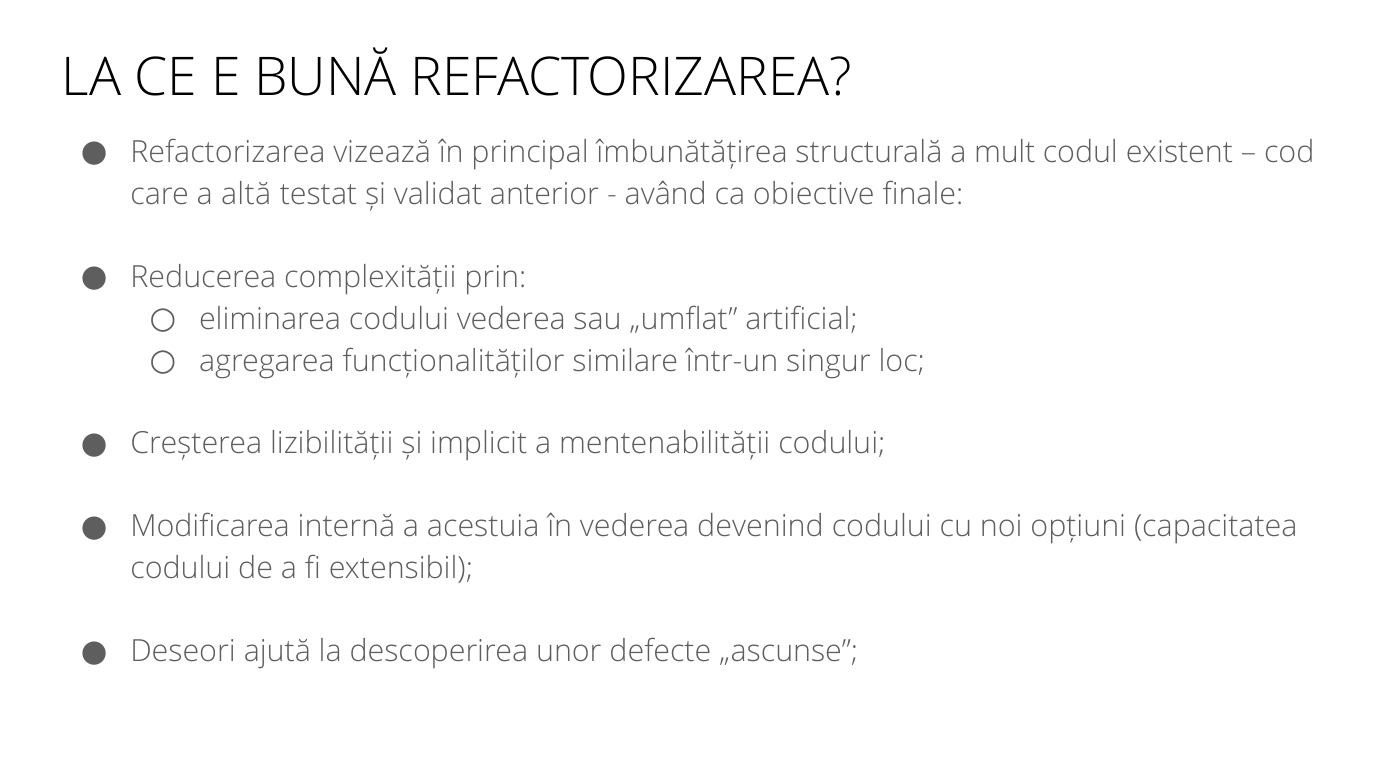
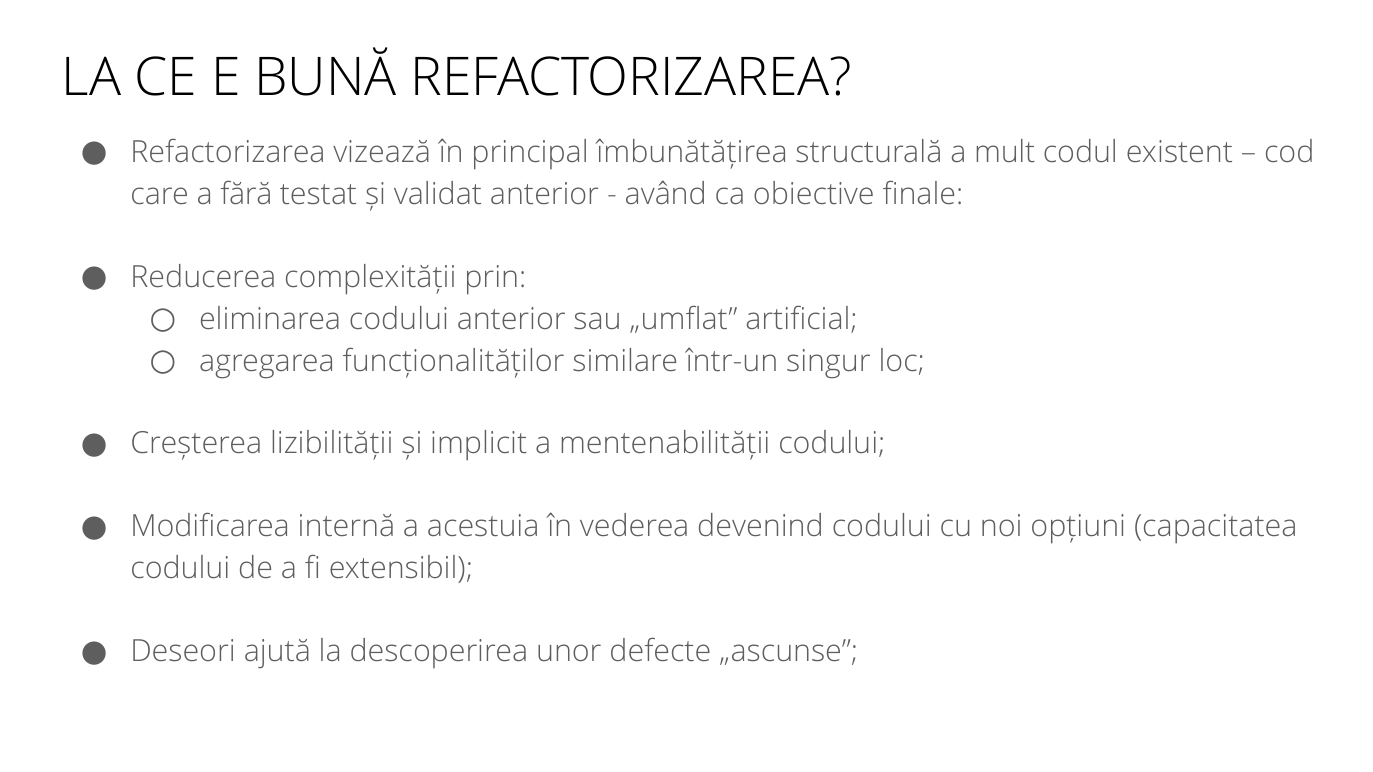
altă: altă -> fără
codului vederea: vederea -> anterior
